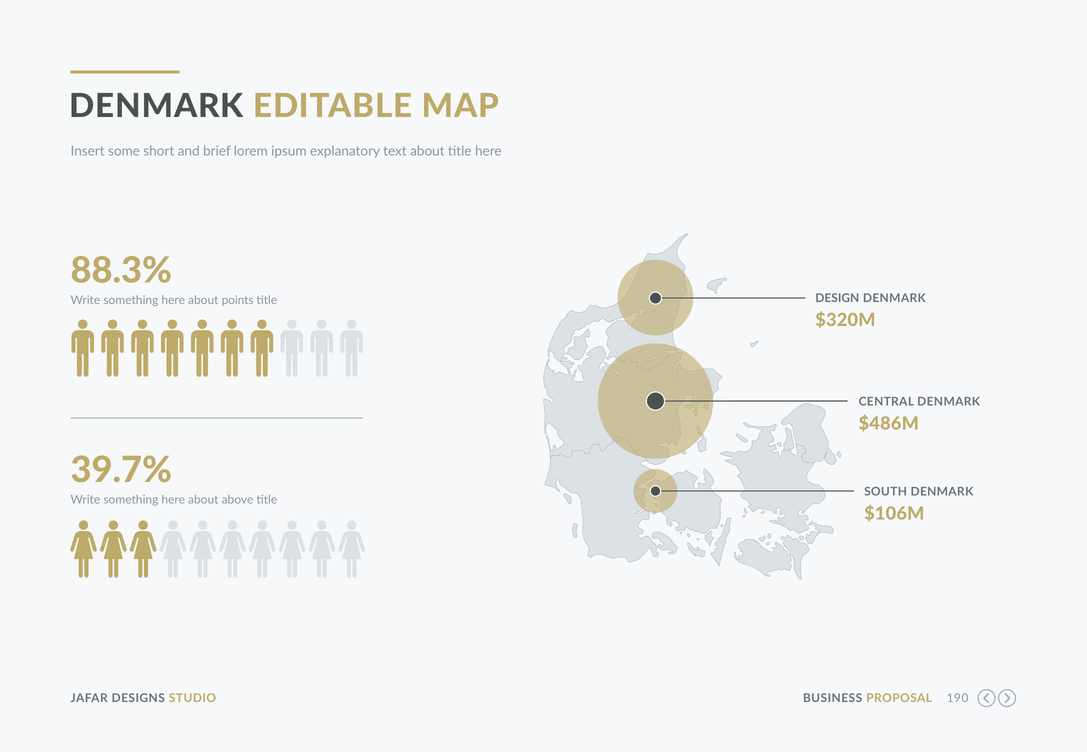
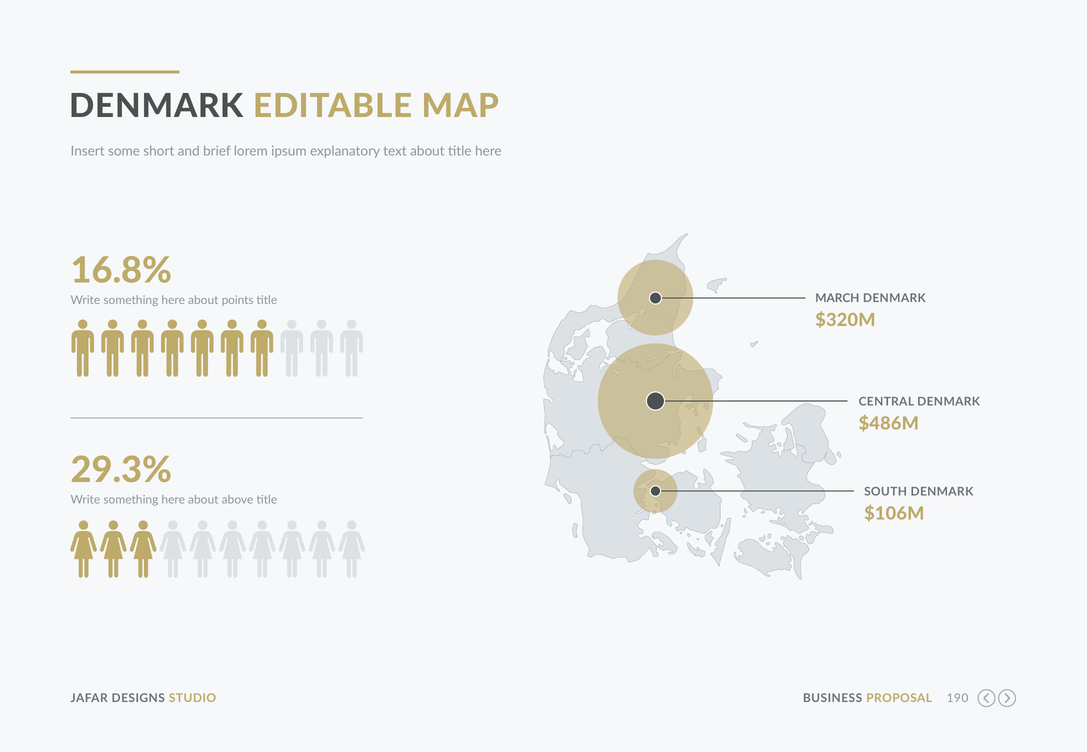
88.3%: 88.3% -> 16.8%
DESIGN: DESIGN -> MARCH
39.7%: 39.7% -> 29.3%
